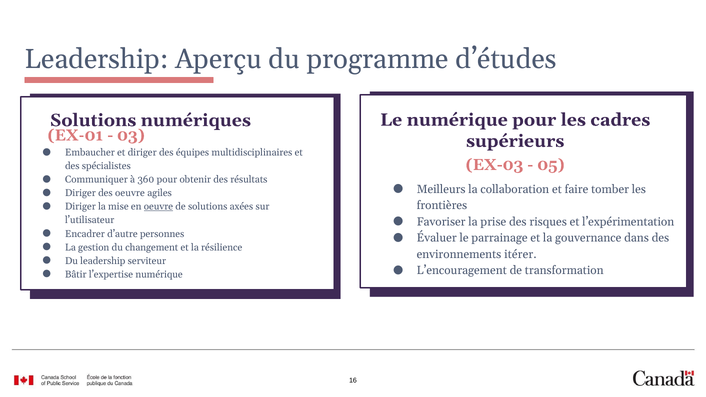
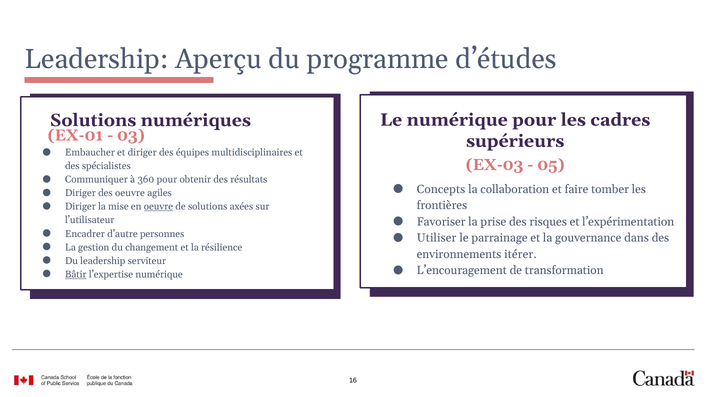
Meilleurs: Meilleurs -> Concepts
Évaluer: Évaluer -> Utiliser
Bâtir underline: none -> present
